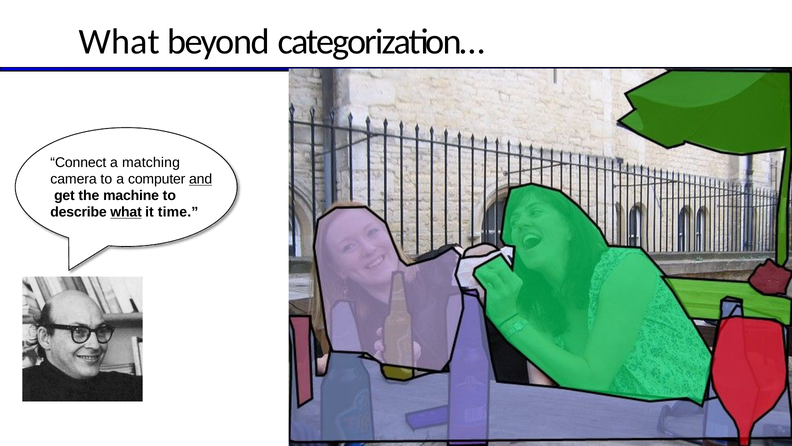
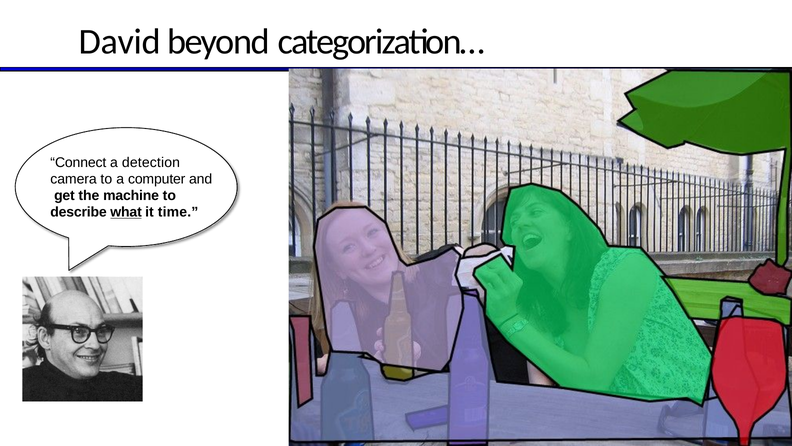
What at (119, 42): What -> David
matching: matching -> detection
and underline: present -> none
